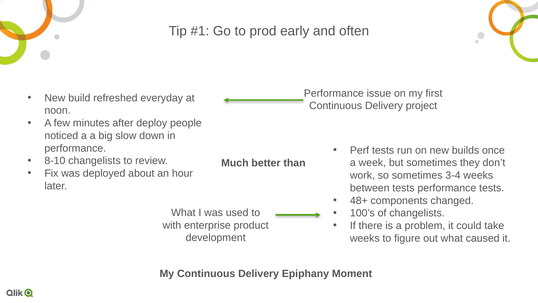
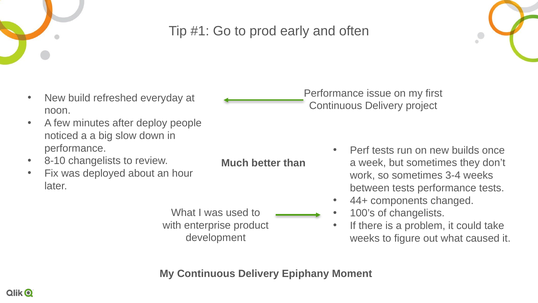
48+: 48+ -> 44+
